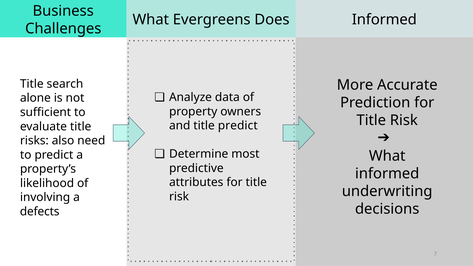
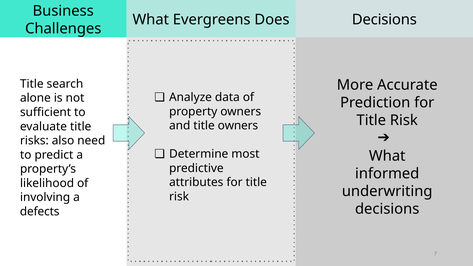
Does Informed: Informed -> Decisions
title predict: predict -> owners
